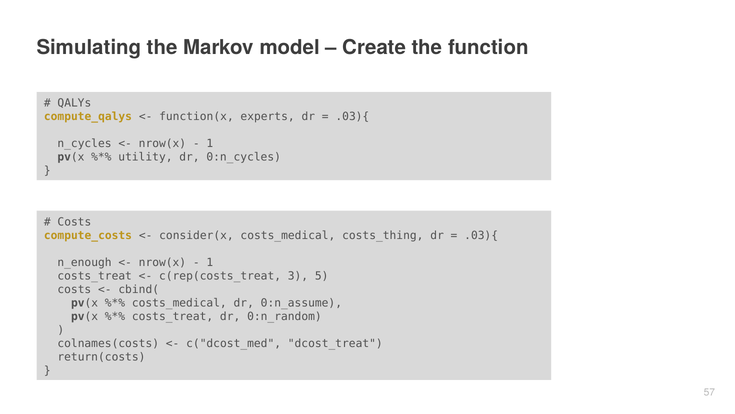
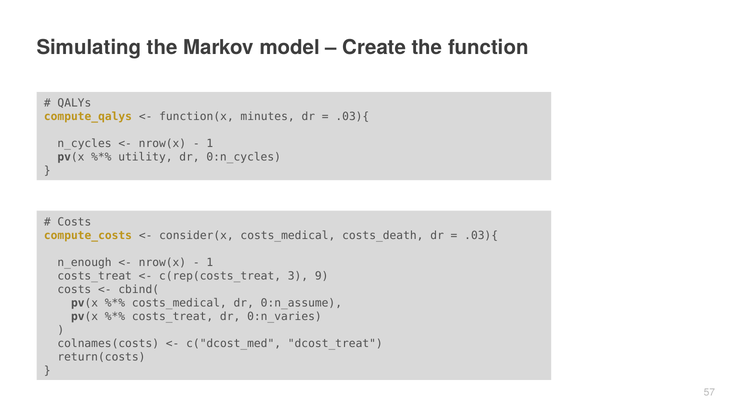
experts: experts -> minutes
costs_thing: costs_thing -> costs_death
5: 5 -> 9
0:n_random: 0:n_random -> 0:n_varies
